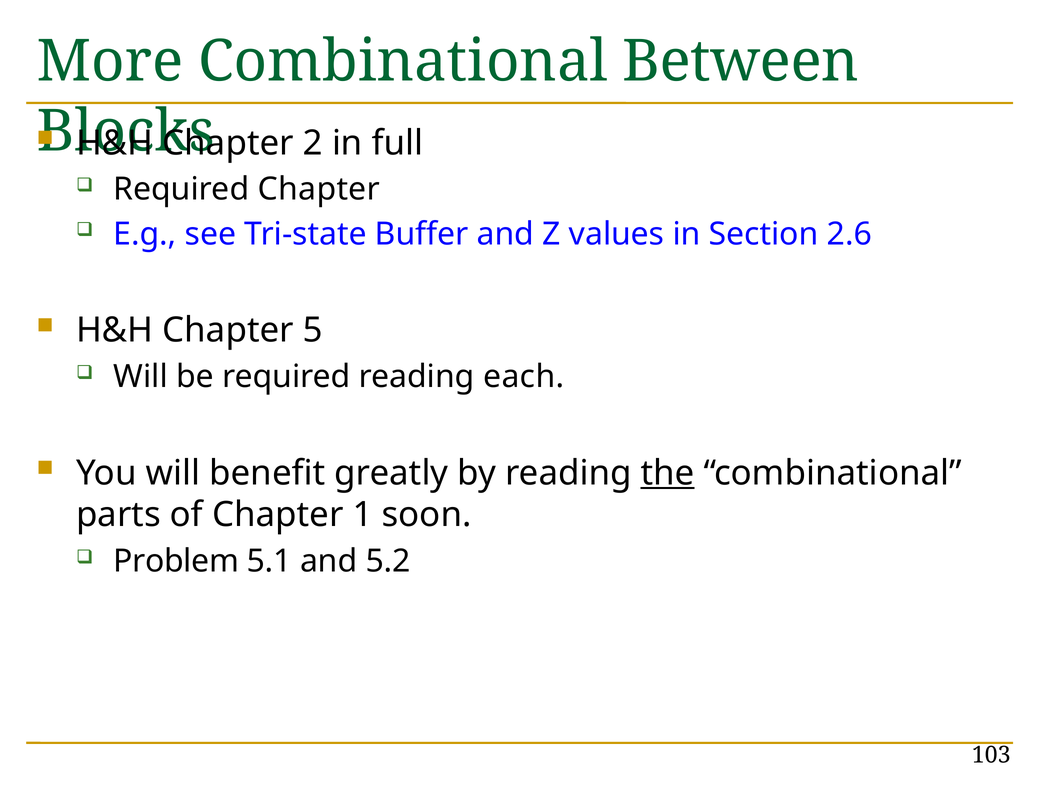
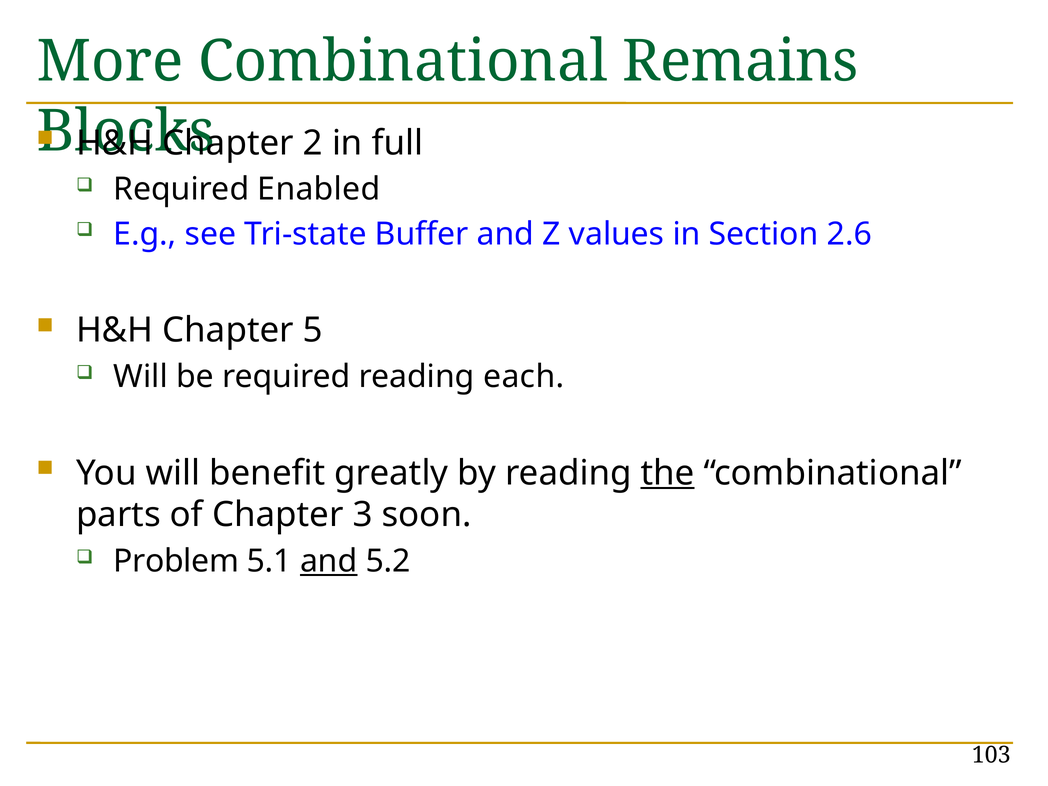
Between: Between -> Remains
Required Chapter: Chapter -> Enabled
1: 1 -> 3
and at (329, 561) underline: none -> present
